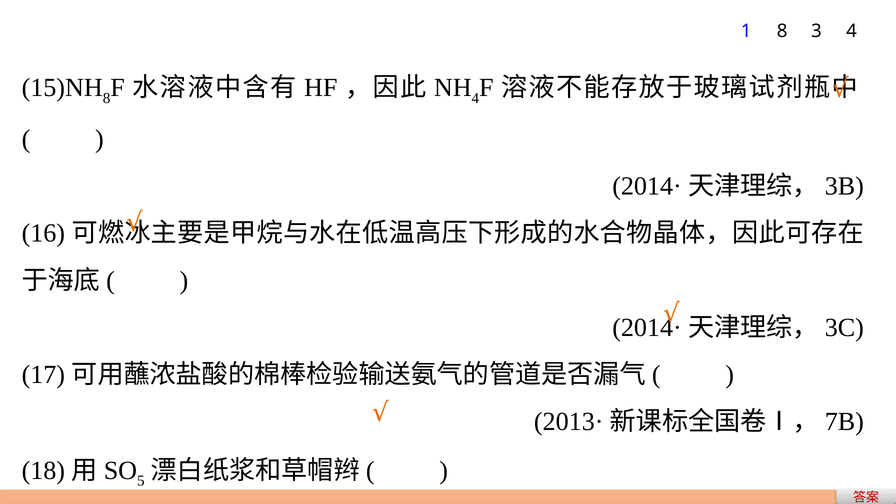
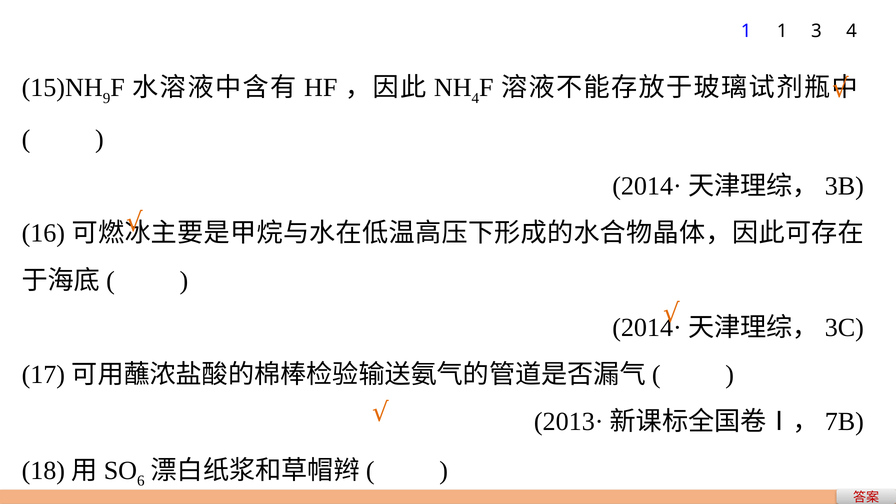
1 8: 8 -> 1
8 at (107, 98): 8 -> 9
5: 5 -> 6
